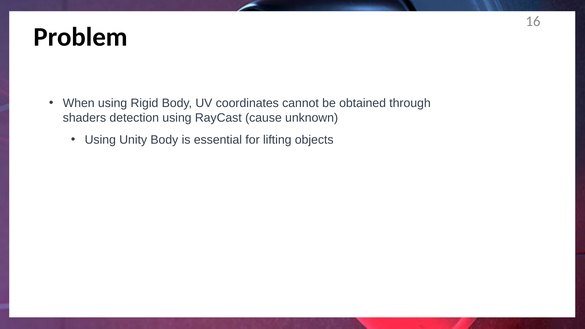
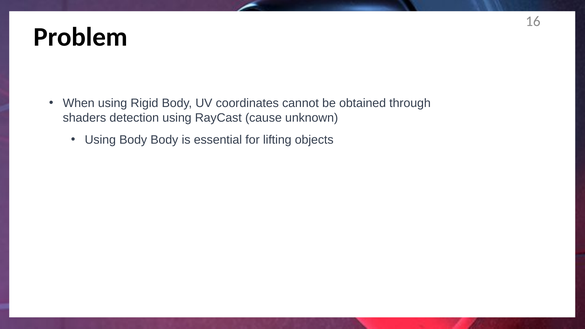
Using Unity: Unity -> Body
